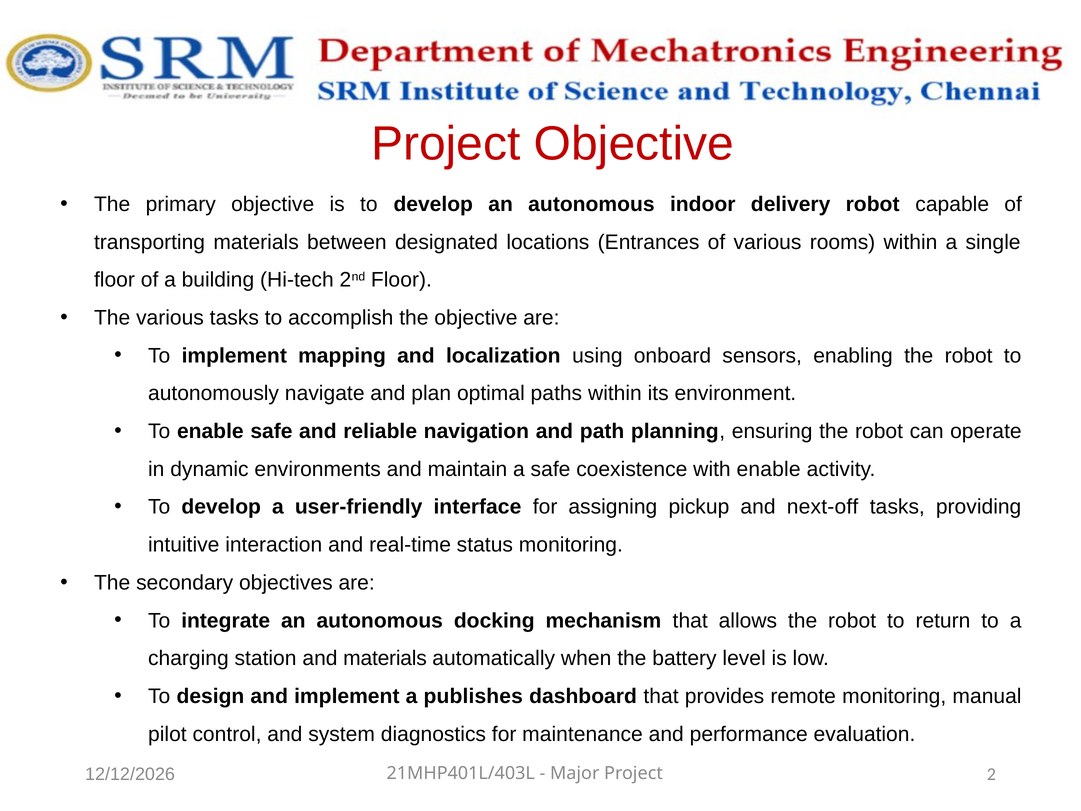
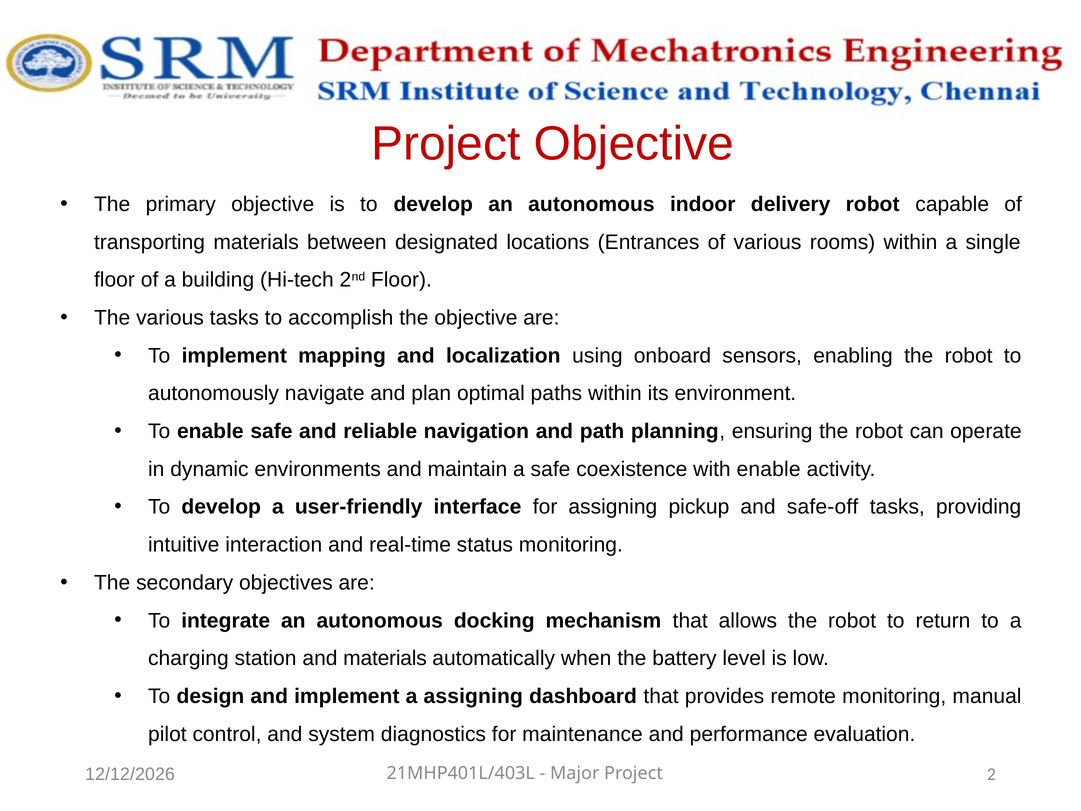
next-off: next-off -> safe-off
a publishes: publishes -> assigning
